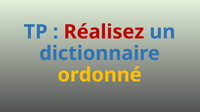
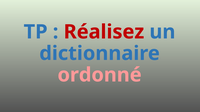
ordonné colour: yellow -> pink
